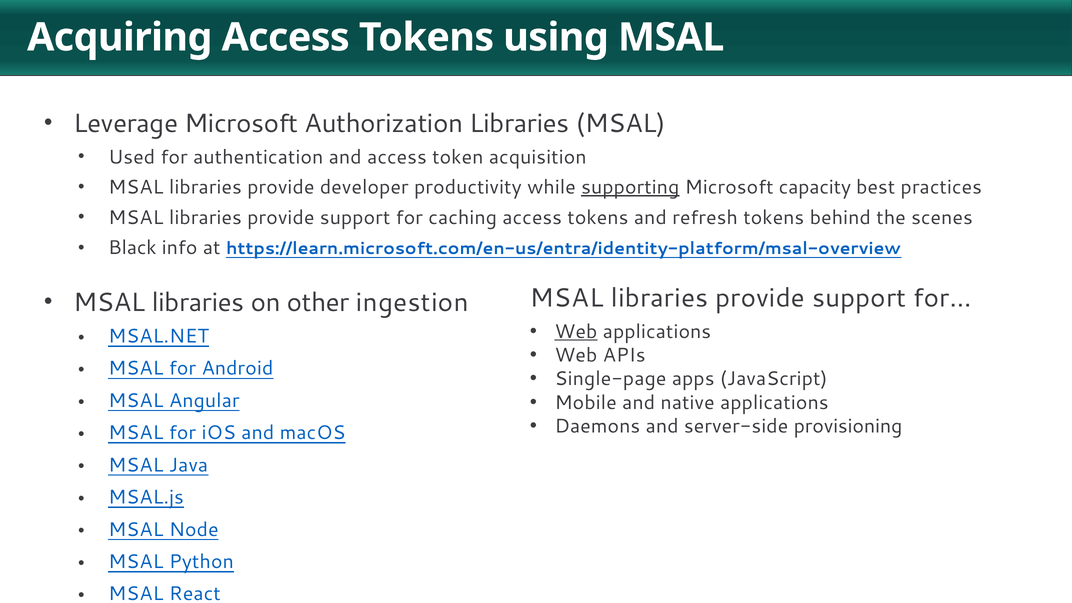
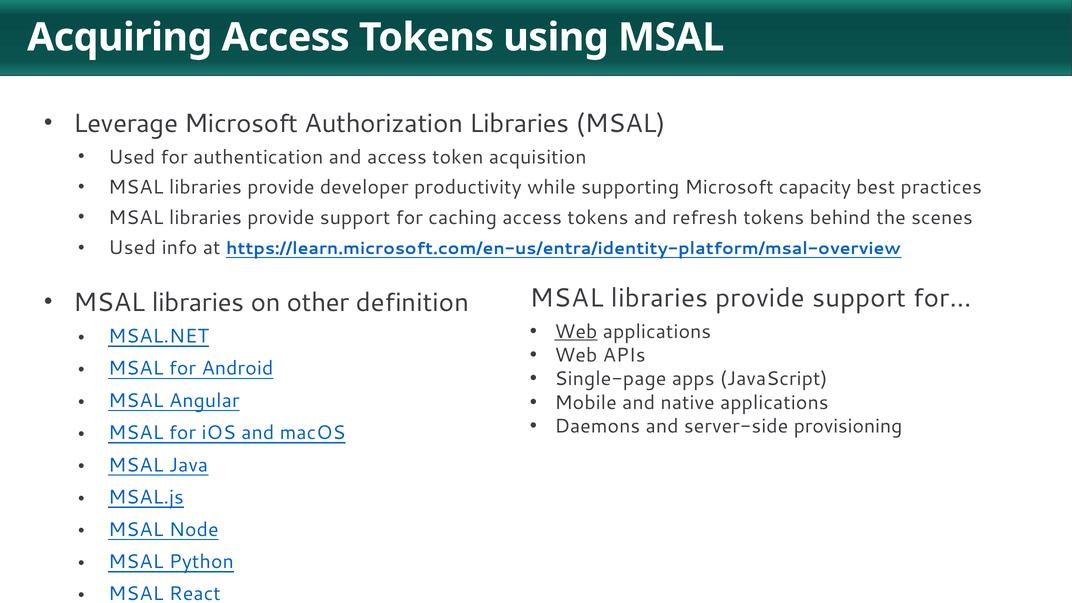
supporting underline: present -> none
Black at (132, 248): Black -> Used
ingestion: ingestion -> definition
